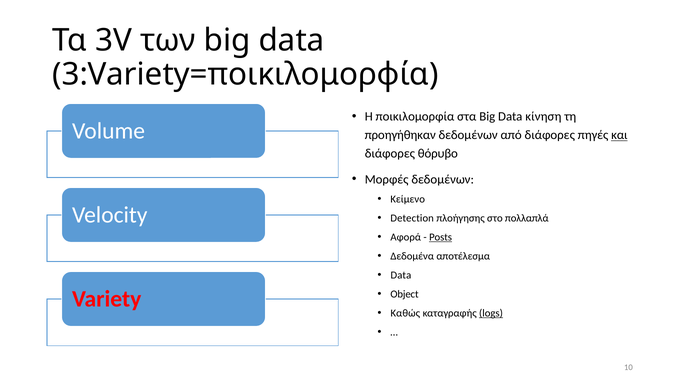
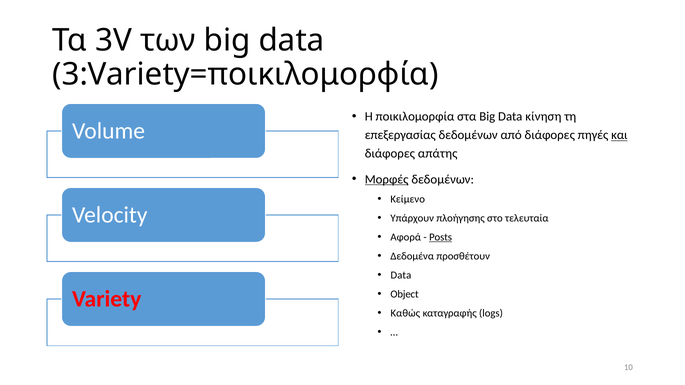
προηγήθηκαν: προηγήθηκαν -> επεξεργασίας
θόρυβο: θόρυβο -> απάτης
Μορφές underline: none -> present
Detection: Detection -> Υπάρχουν
πολλαπλά: πολλαπλά -> τελευταία
αποτέλεσμα: αποτέλεσμα -> προσθέτουν
logs underline: present -> none
